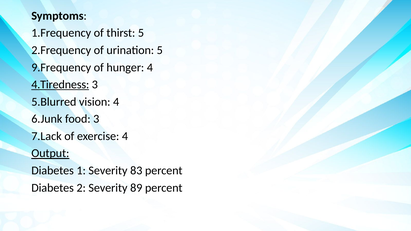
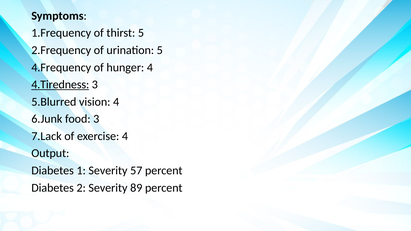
9.Frequency: 9.Frequency -> 4.Frequency
Output underline: present -> none
83: 83 -> 57
